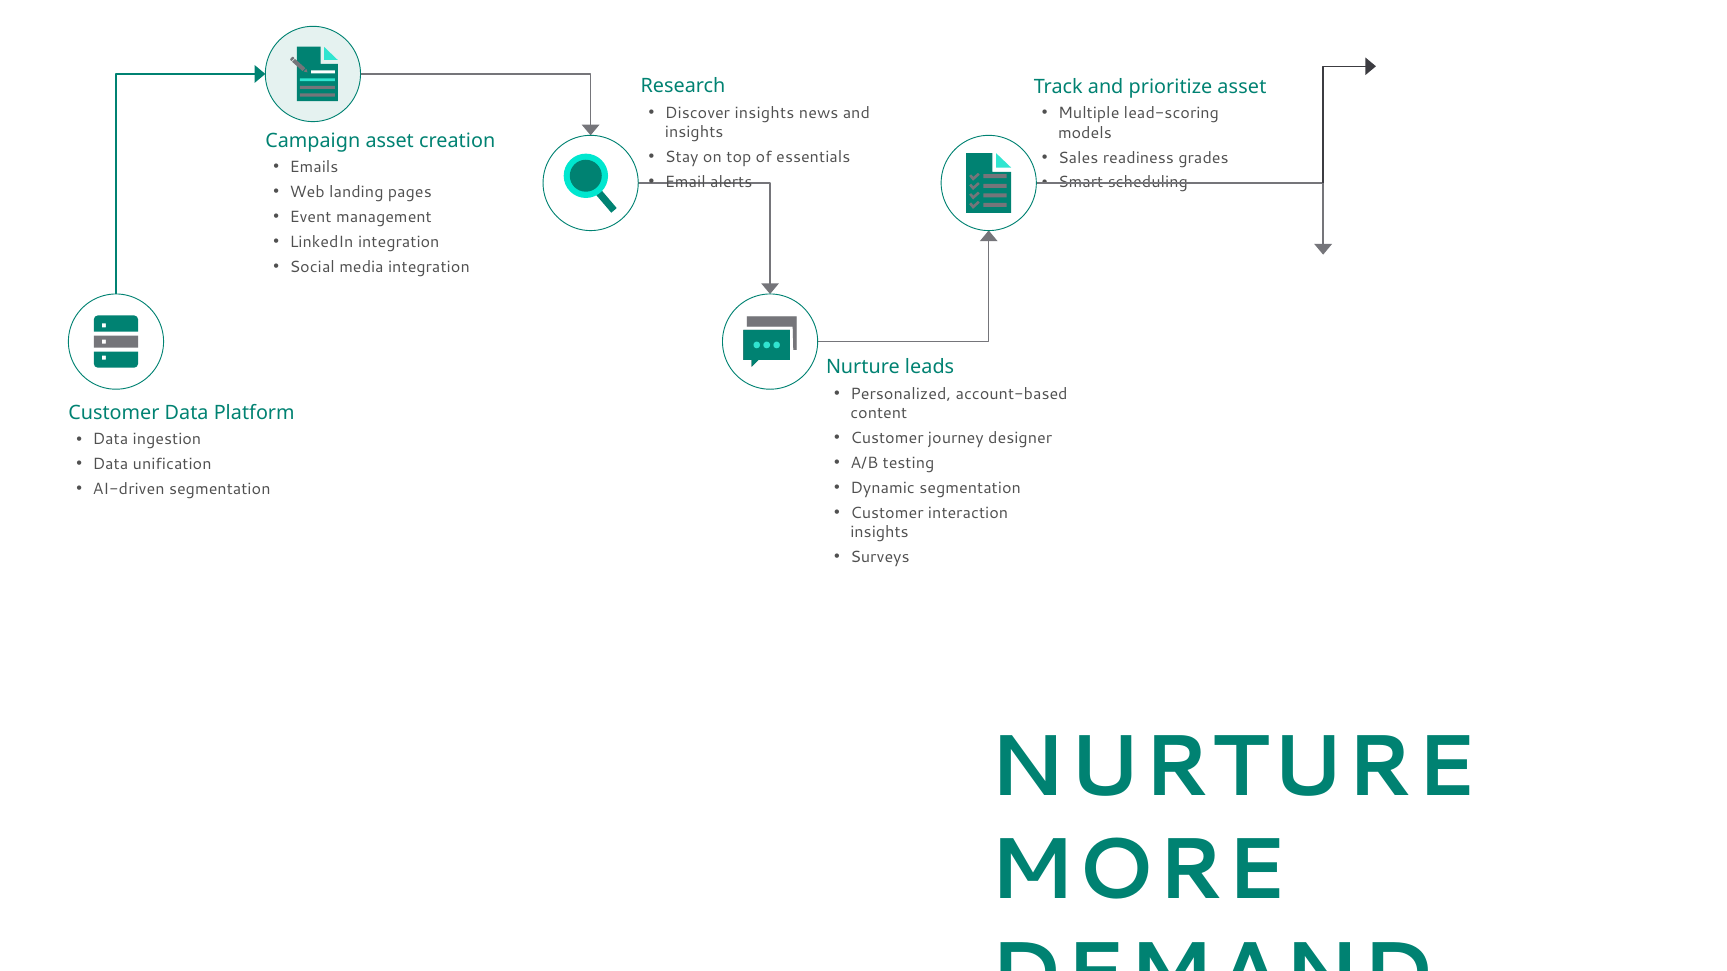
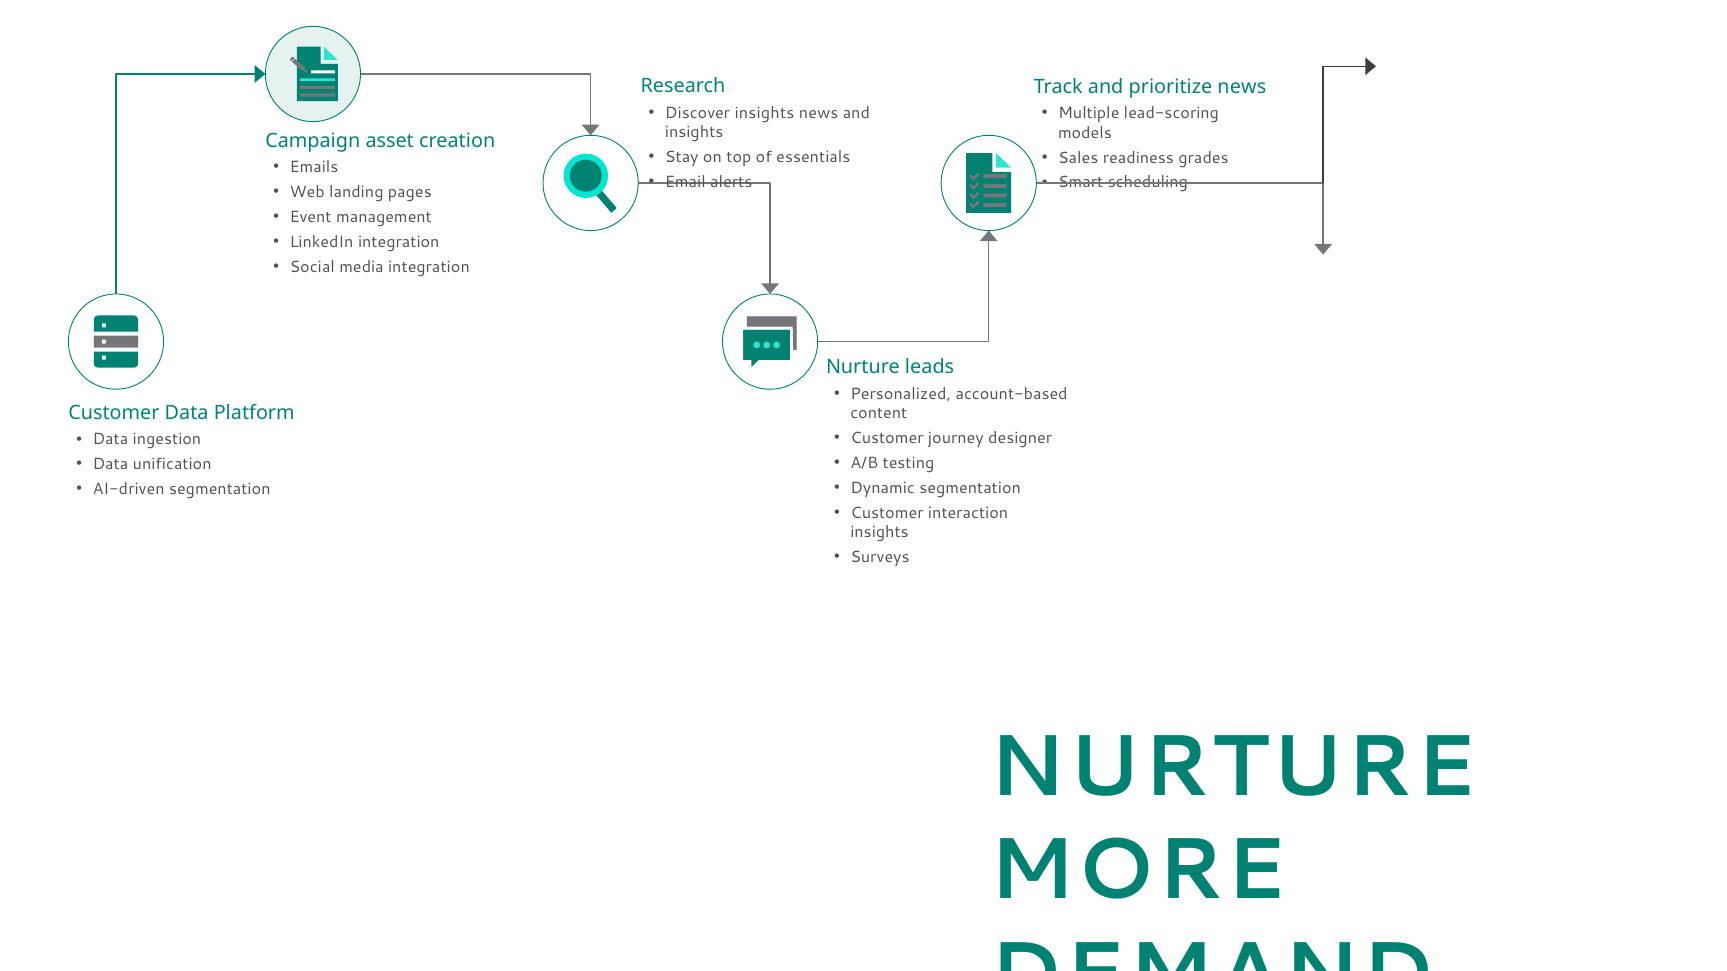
prioritize asset: asset -> news
